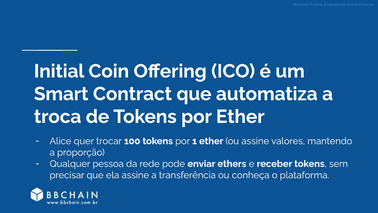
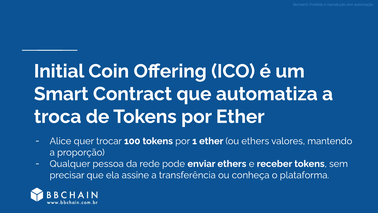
ou assine: assine -> ethers
